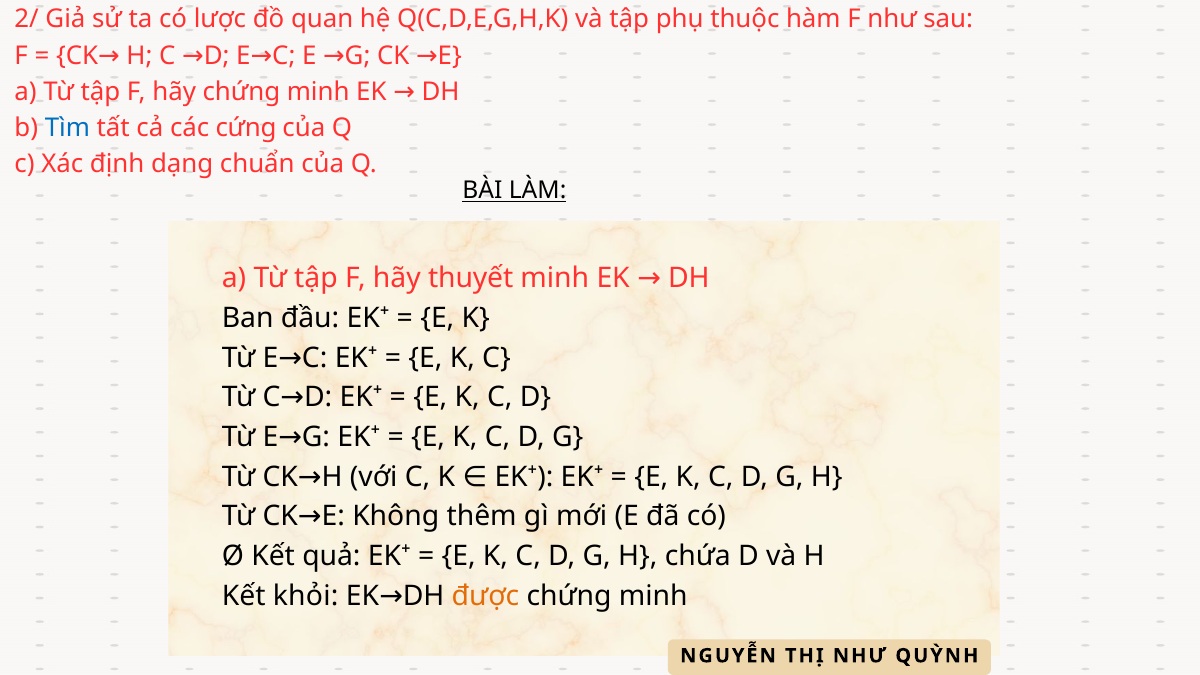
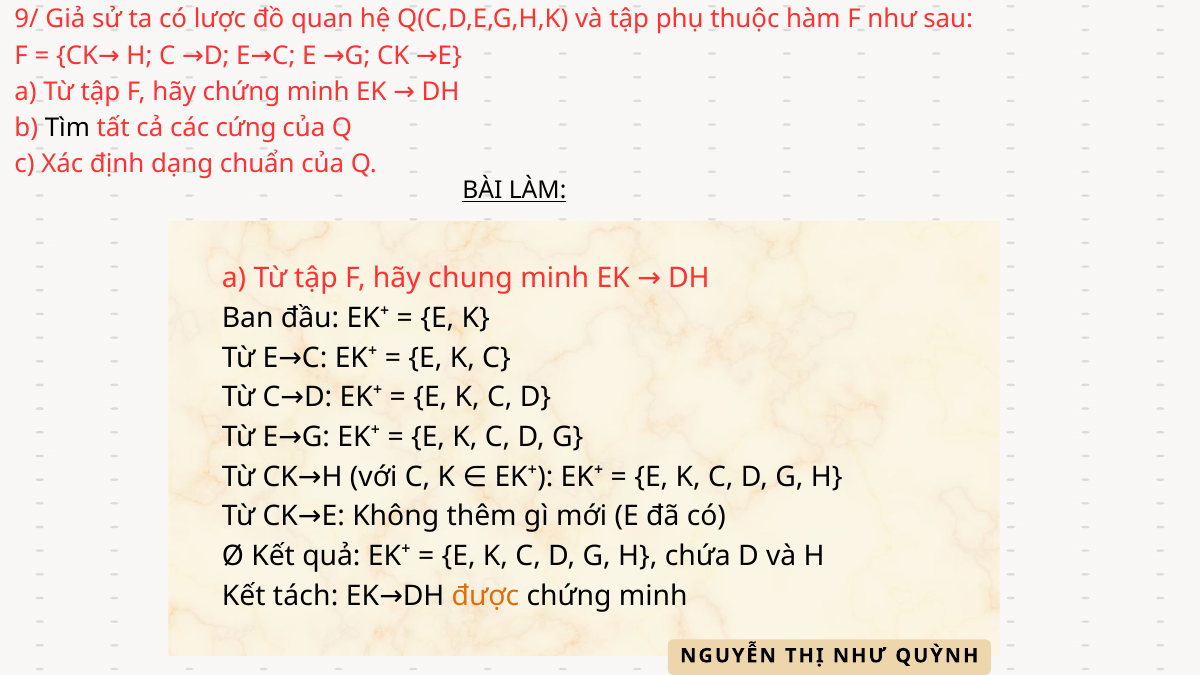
2/: 2/ -> 9/
Tìm colour: blue -> black
thuyết: thuyết -> chung
khỏi: khỏi -> tách
